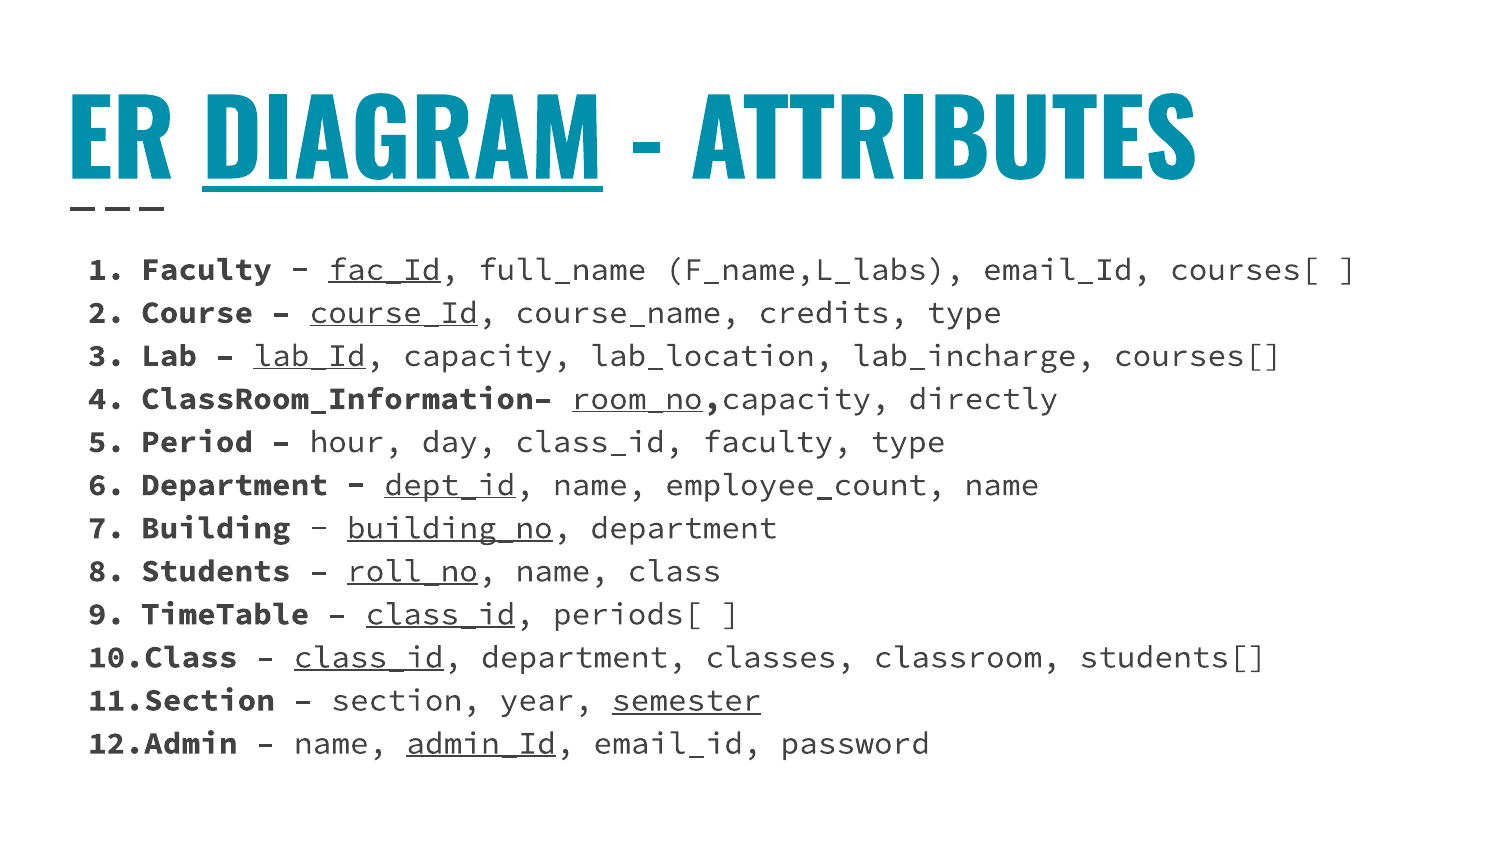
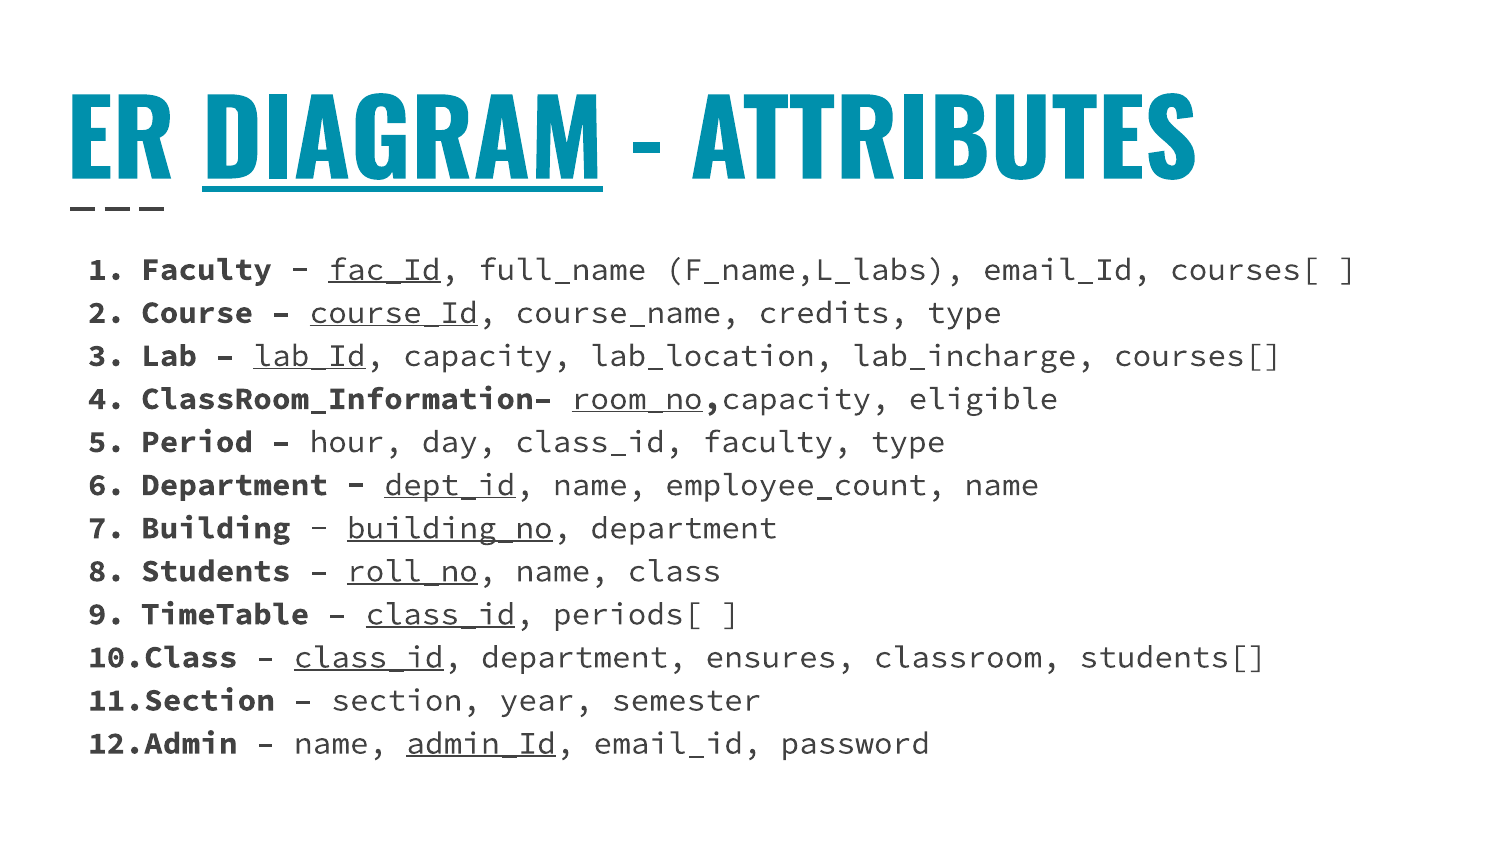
directly: directly -> eligible
classes: classes -> ensures
semester underline: present -> none
